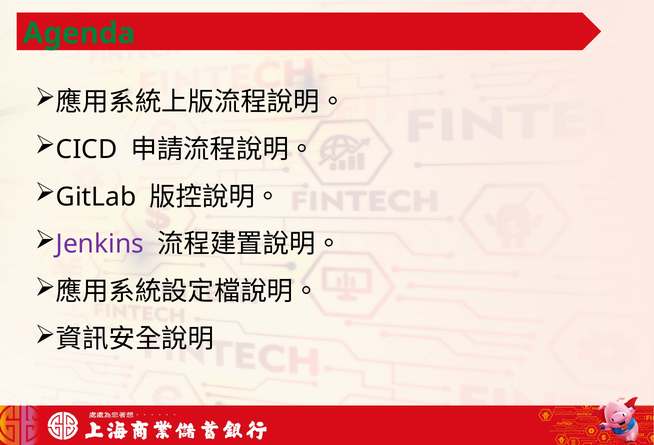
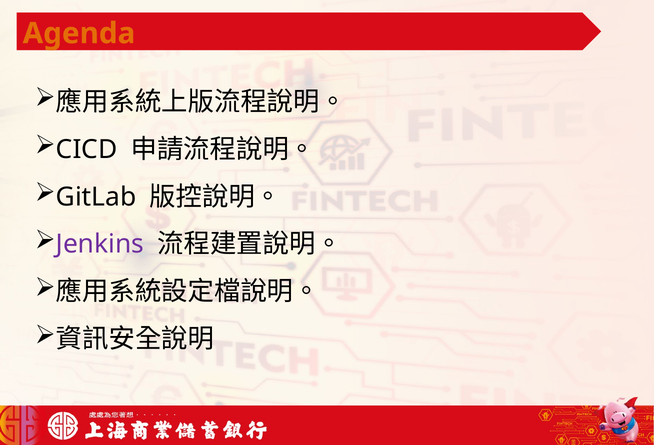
Agenda colour: green -> orange
